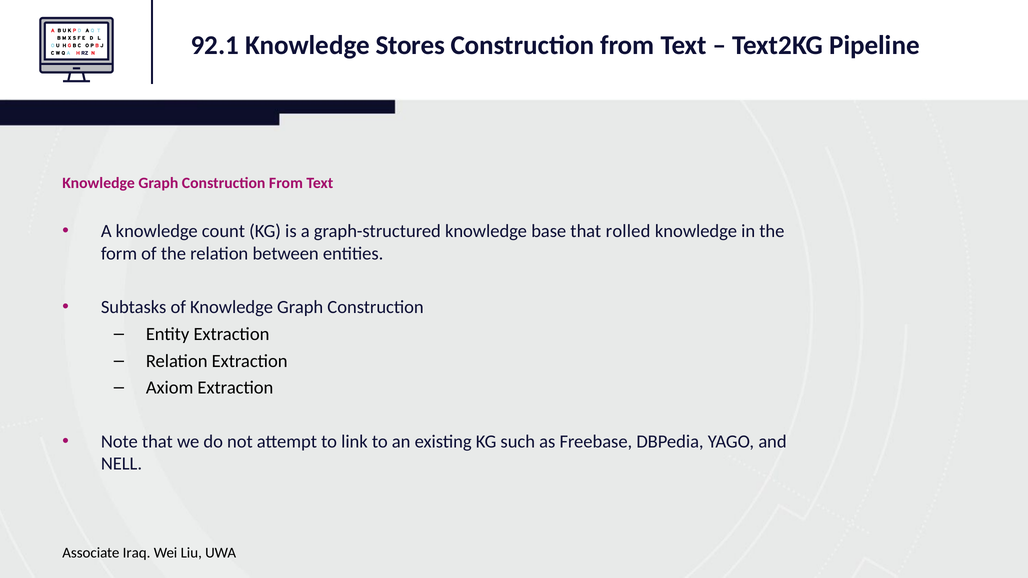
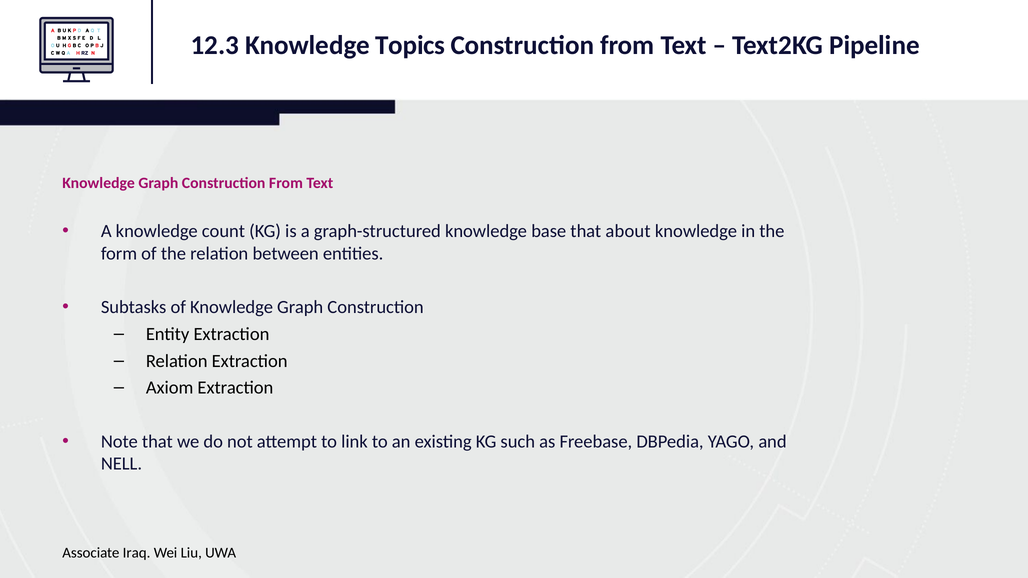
92.1: 92.1 -> 12.3
Stores: Stores -> Topics
rolled: rolled -> about
